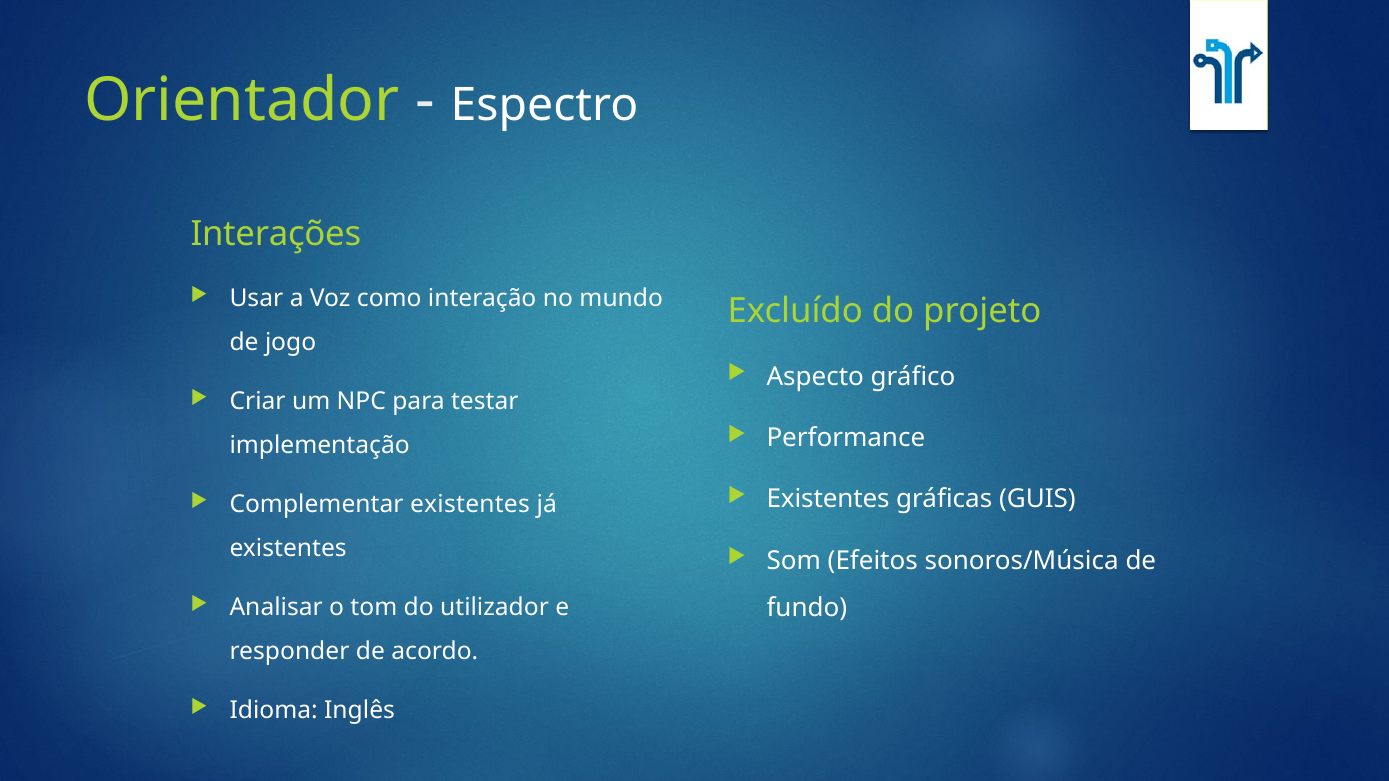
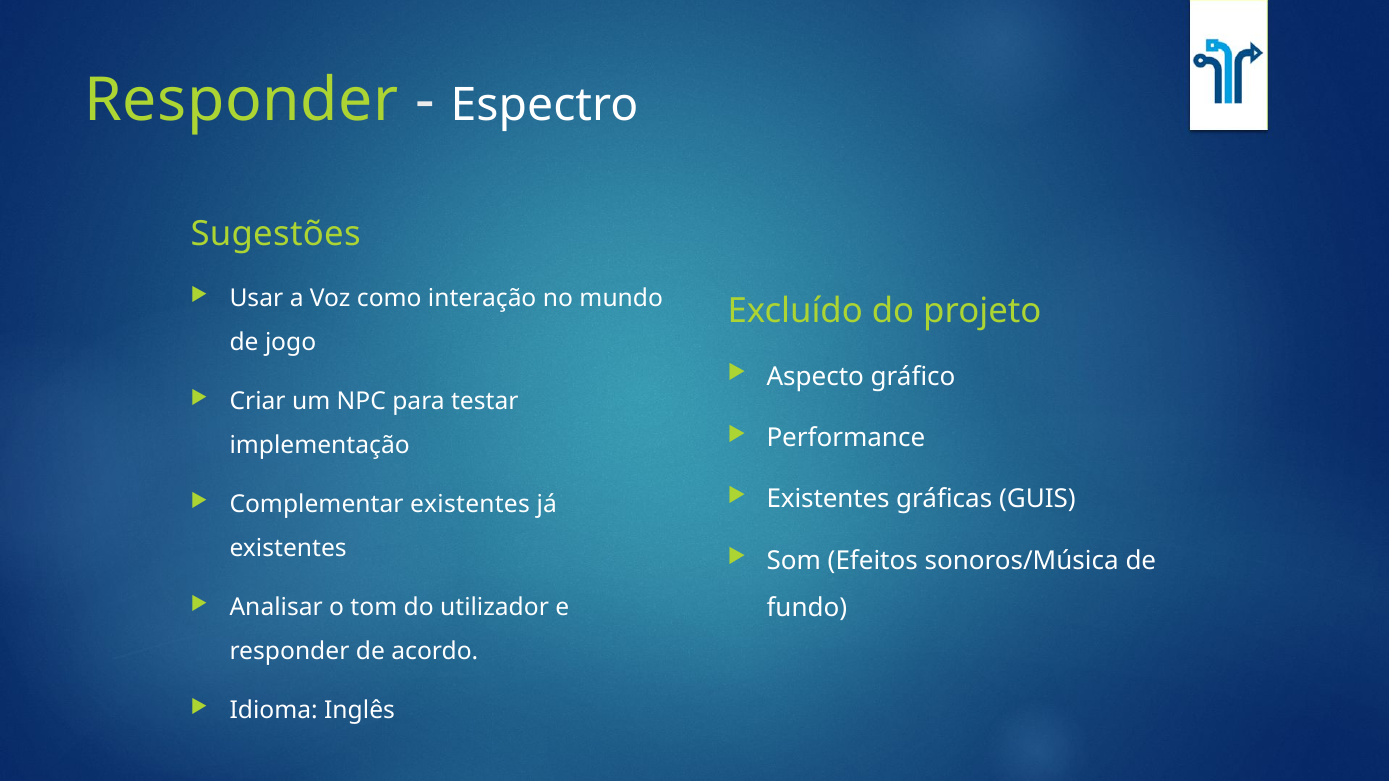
Orientador at (242, 100): Orientador -> Responder
Interações: Interações -> Sugestões
